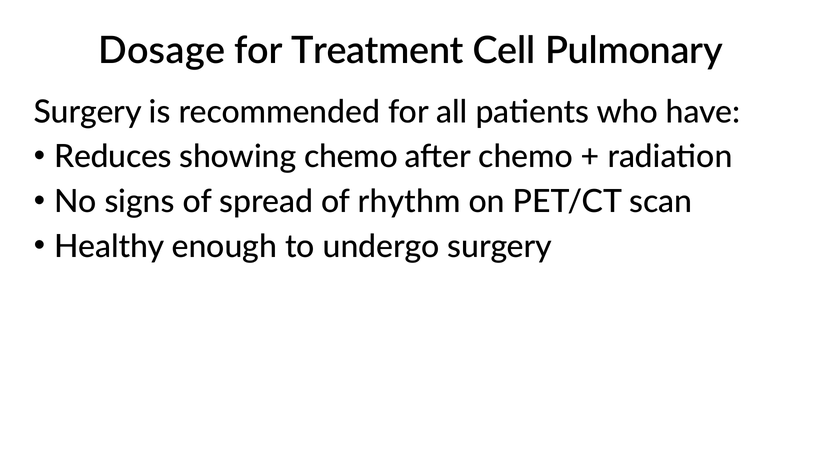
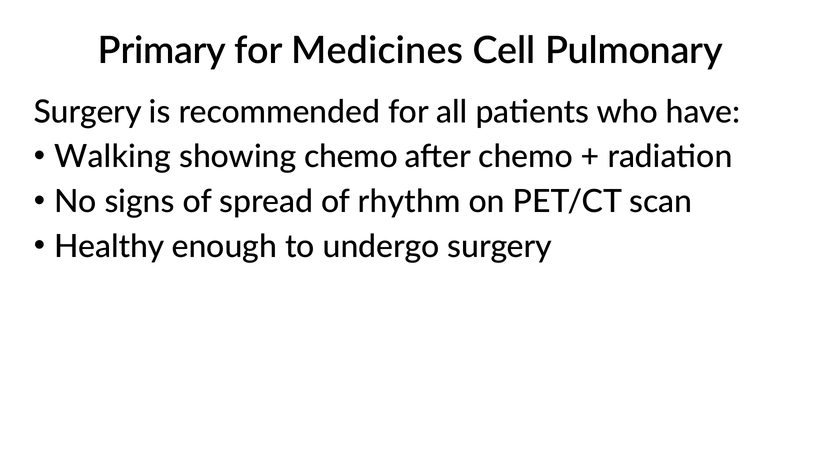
Dosage: Dosage -> Primary
Treatment: Treatment -> Medicines
Reduces: Reduces -> Walking
